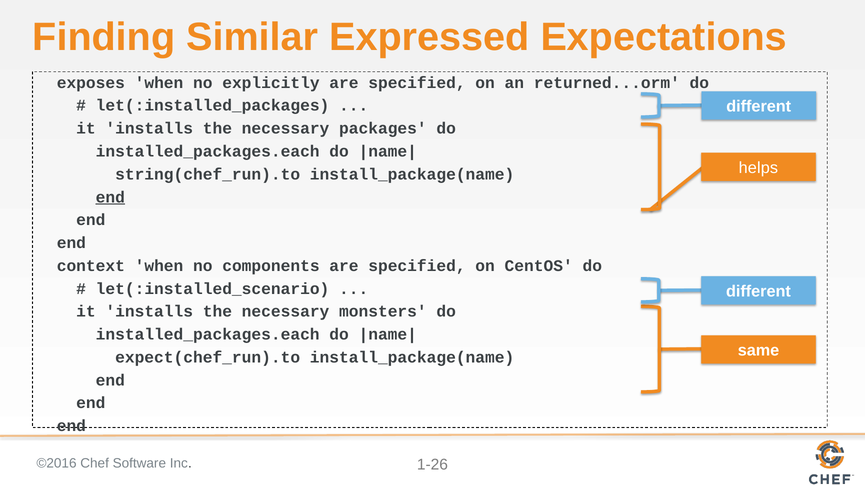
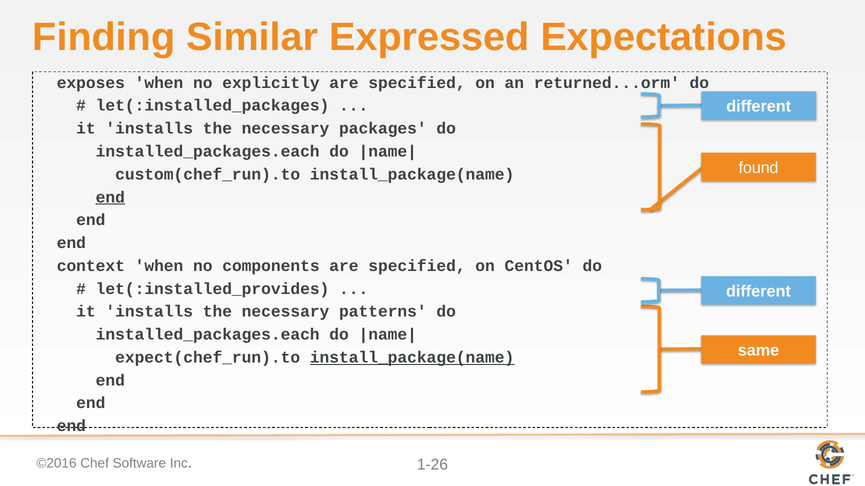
helps: helps -> found
string(chef_run).to: string(chef_run).to -> custom(chef_run).to
let(:installed_scenario: let(:installed_scenario -> let(:installed_provides
monsters: monsters -> patterns
install_package(name at (412, 358) underline: none -> present
